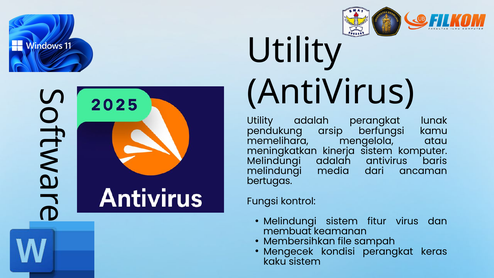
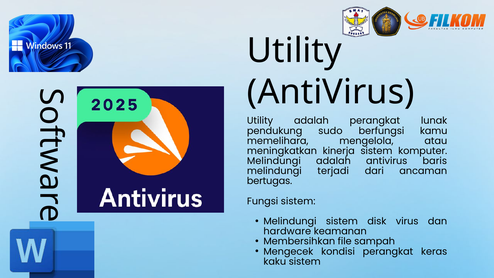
arsip: arsip -> sudo
media: media -> terjadi
Fungsi kontrol: kontrol -> sistem
fitur: fitur -> disk
membuat: membuat -> hardware
